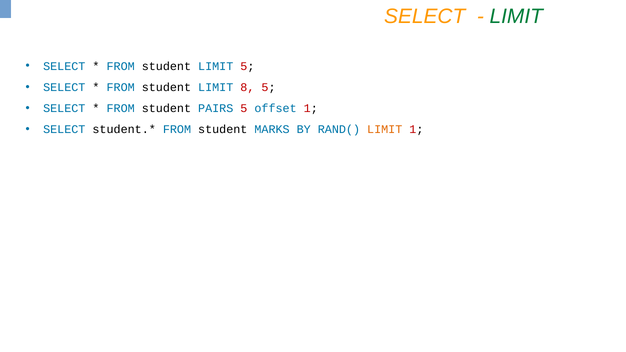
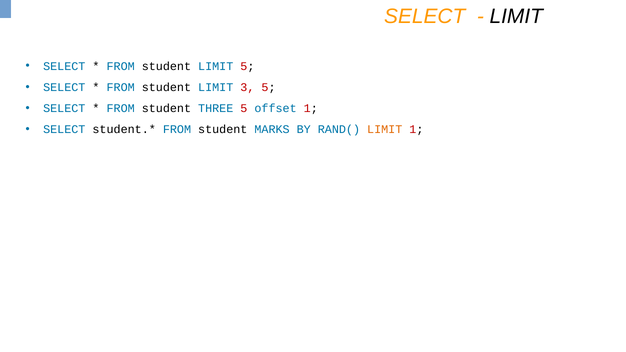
LIMIT at (516, 16) colour: green -> black
8: 8 -> 3
PAIRS: PAIRS -> THREE
